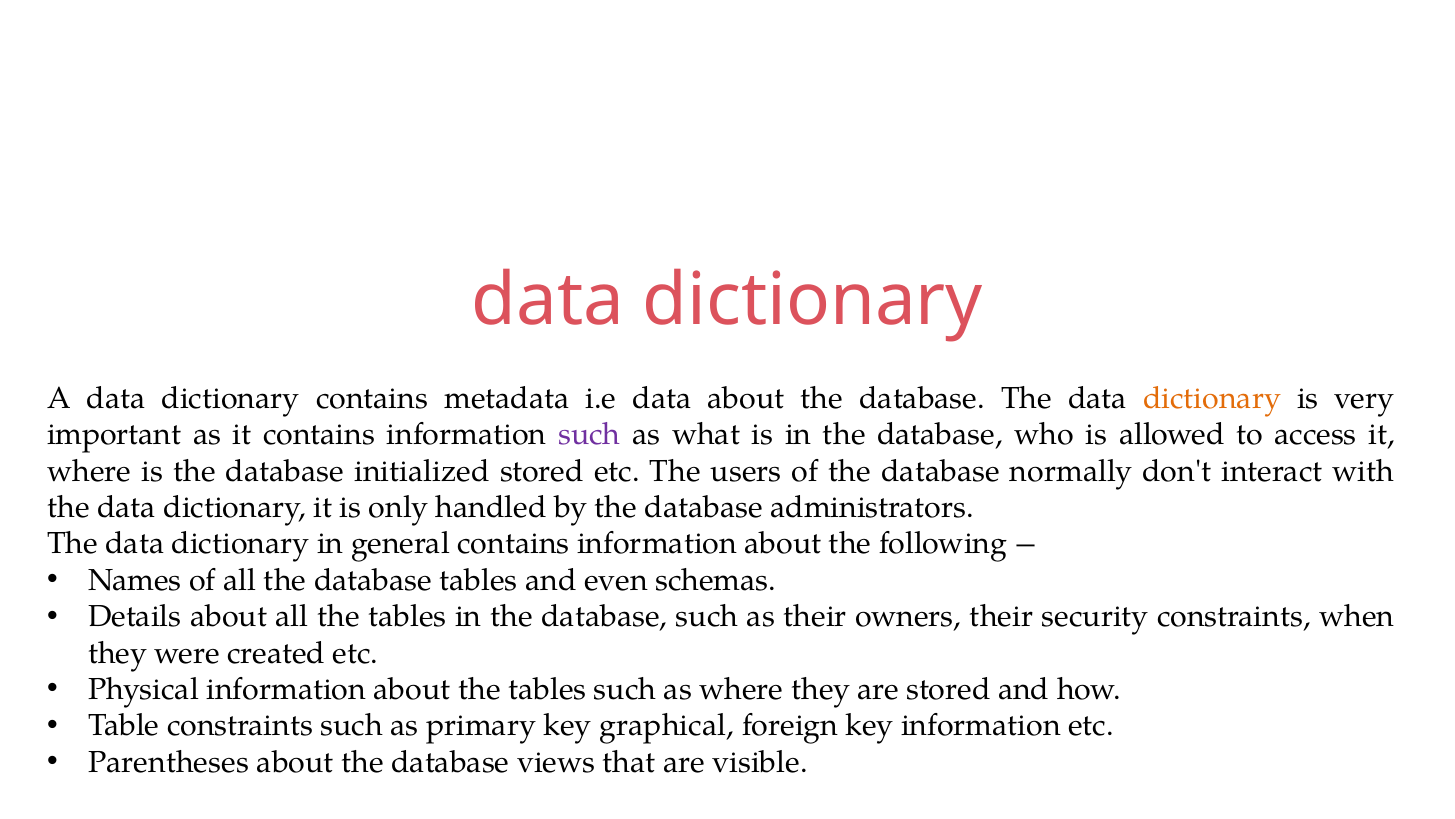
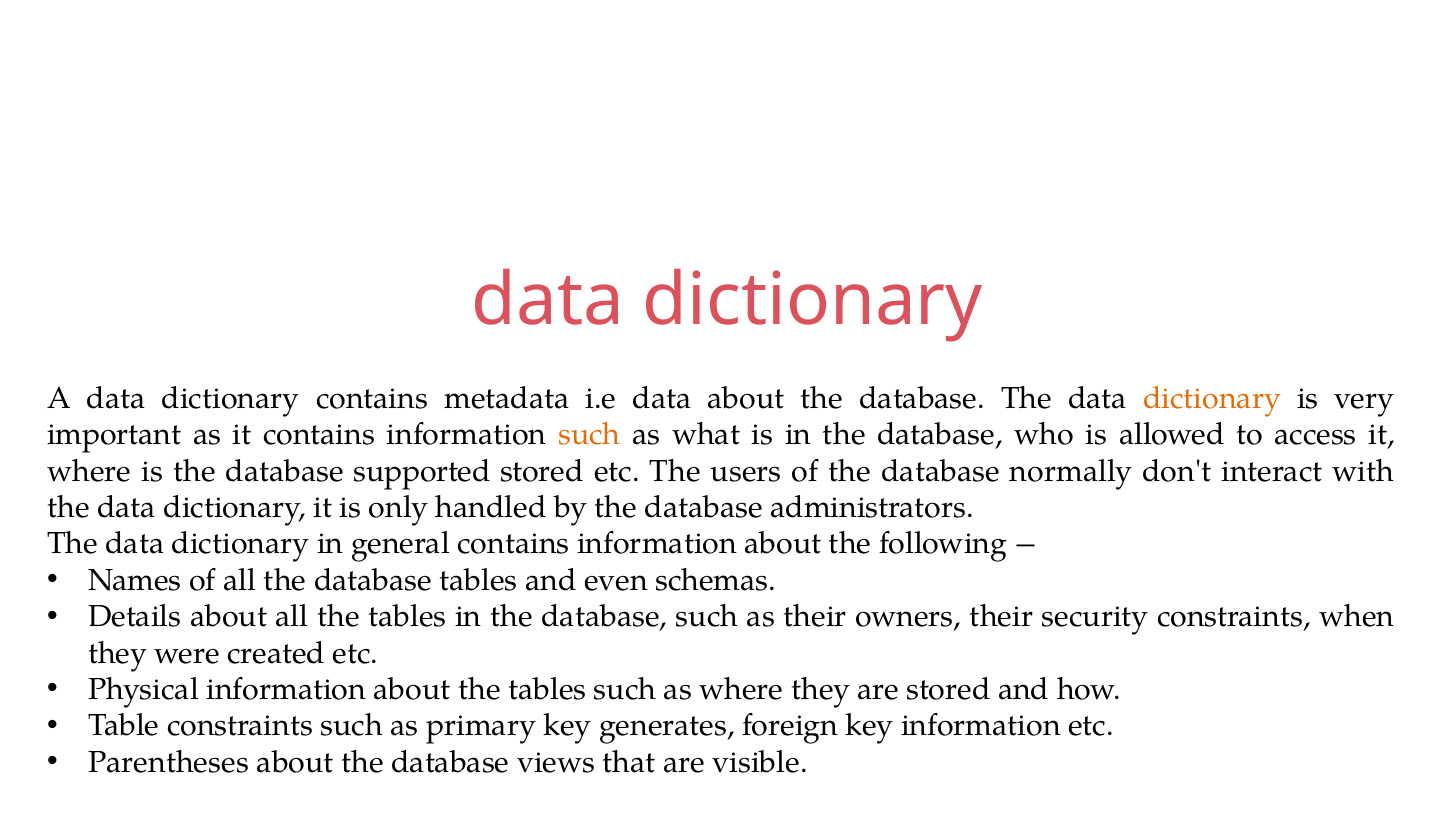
such at (589, 434) colour: purple -> orange
initialized: initialized -> supported
graphical: graphical -> generates
